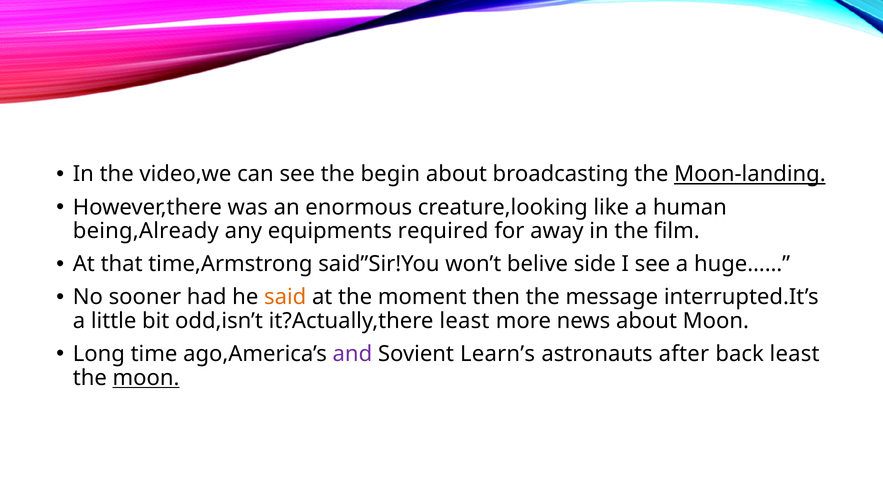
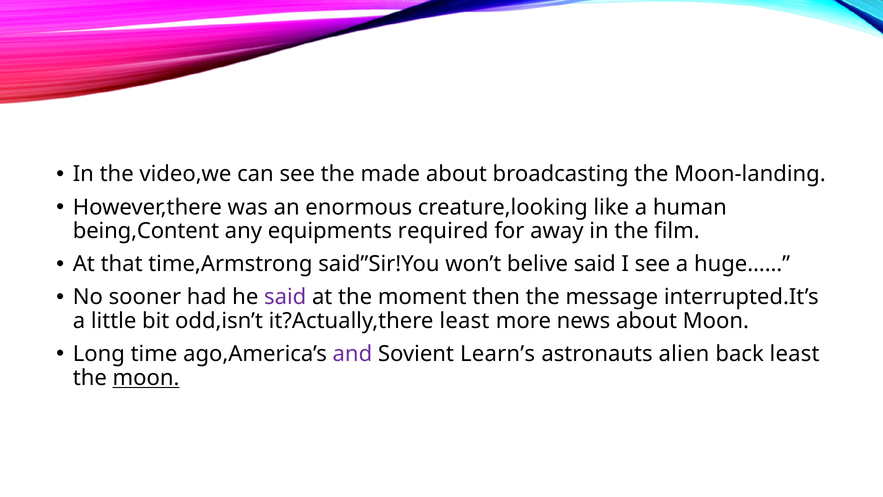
begin: begin -> made
Moon-landing underline: present -> none
being,Already: being,Already -> being,Content
belive side: side -> said
said at (285, 297) colour: orange -> purple
after: after -> alien
